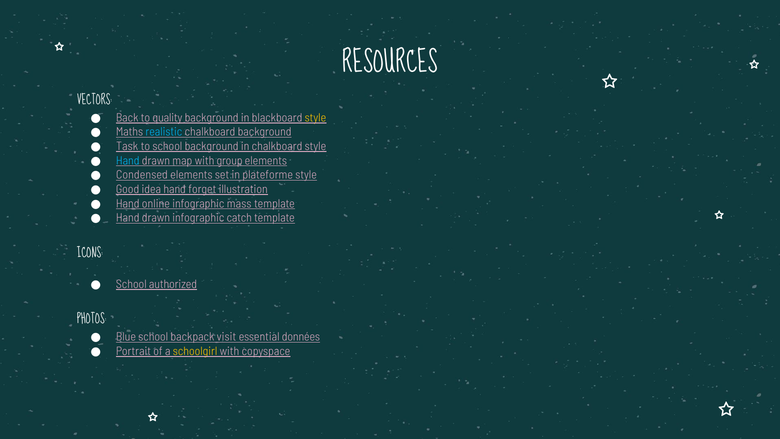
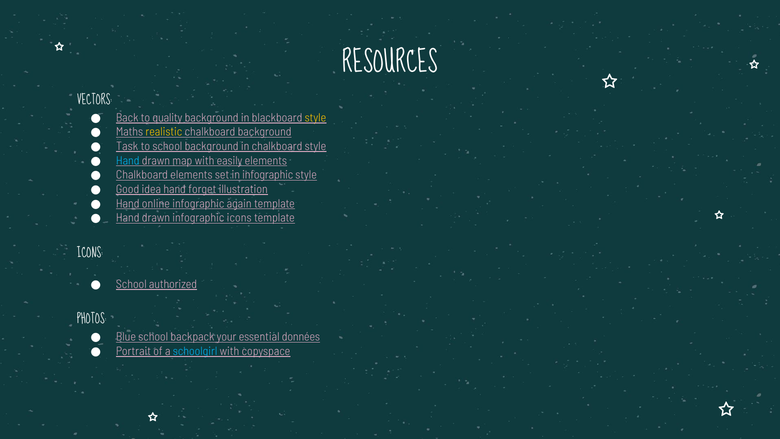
realistic colour: light blue -> yellow
group: group -> easily
Condensed at (142, 175): Condensed -> Chalkboard
in plateforme: plateforme -> infographic
mass: mass -> again
infographic catch: catch -> icons
visit: visit -> your
schoolgirl colour: yellow -> light blue
